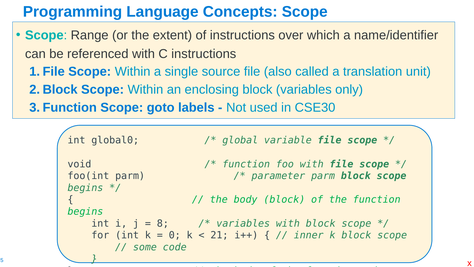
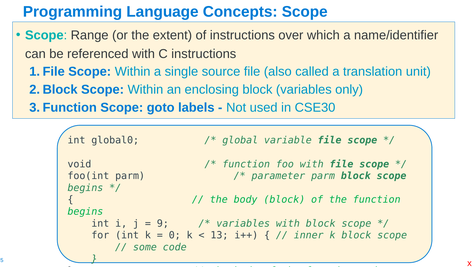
8: 8 -> 9
21: 21 -> 13
